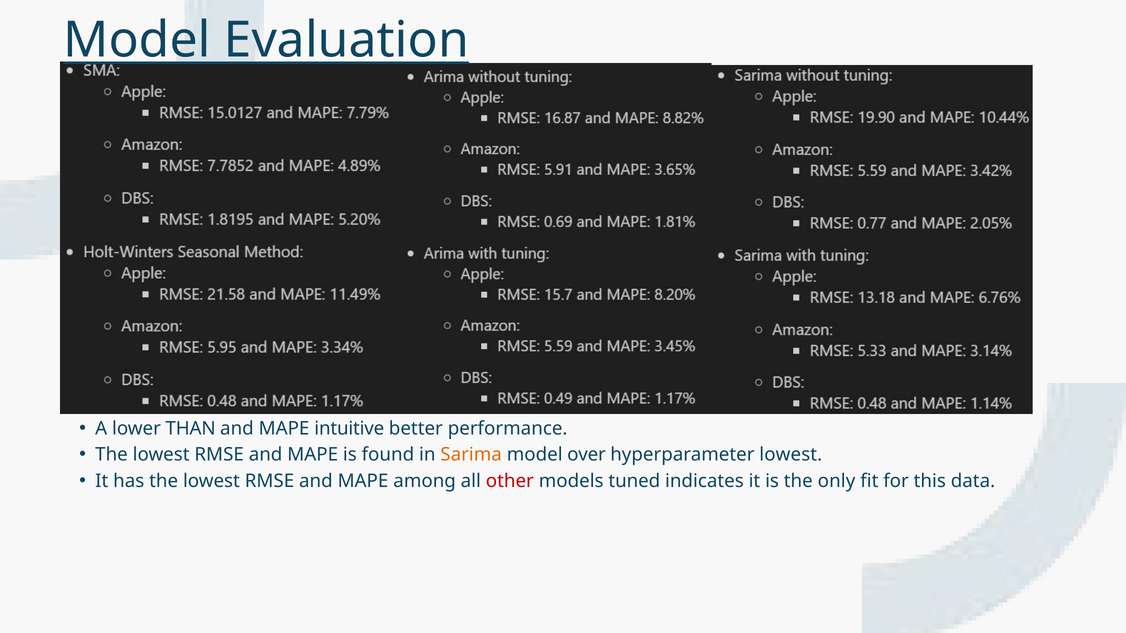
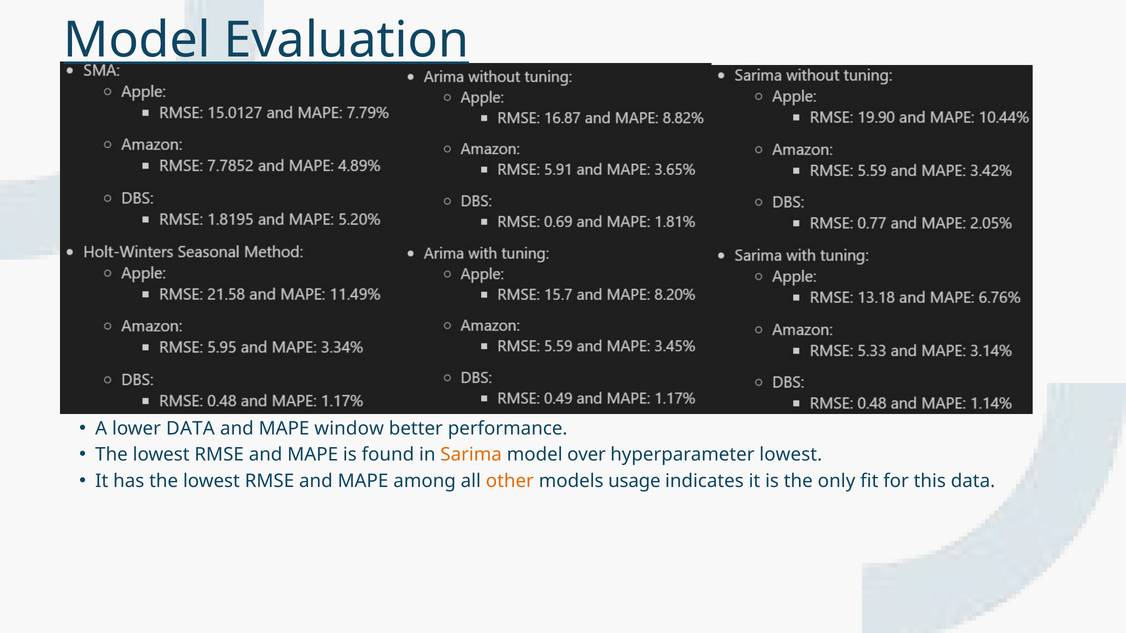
lower THAN: THAN -> DATA
intuitive: intuitive -> window
other colour: red -> orange
tuned: tuned -> usage
